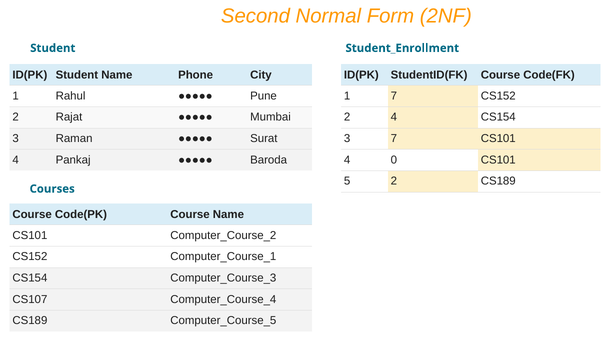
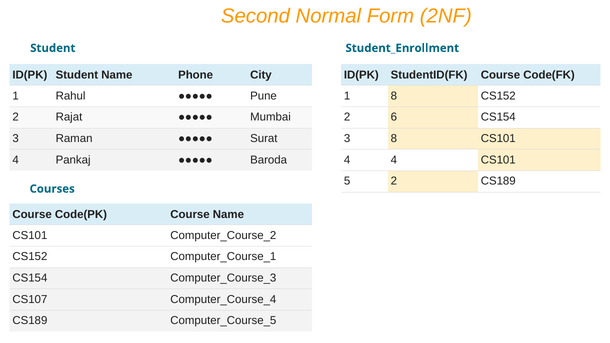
1 7: 7 -> 8
2 4: 4 -> 6
3 7: 7 -> 8
4 0: 0 -> 4
